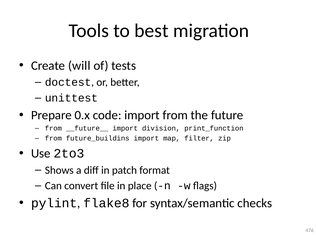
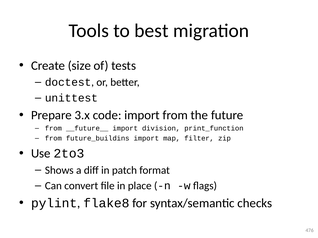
will: will -> size
0.x: 0.x -> 3.x
